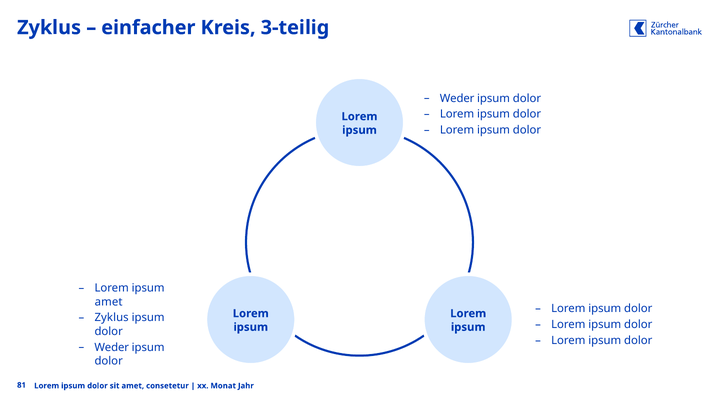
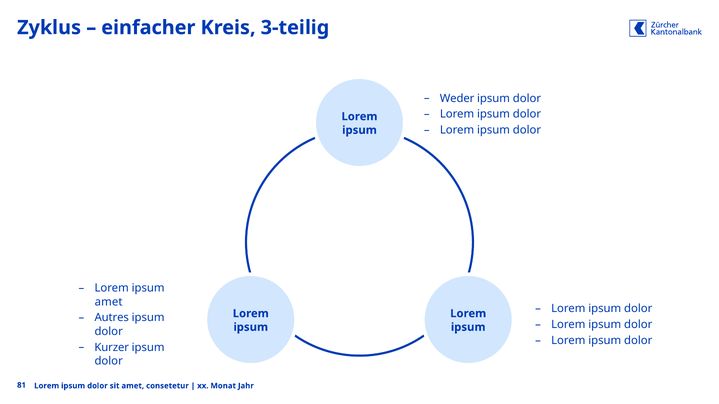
Zyklus at (112, 318): Zyklus -> Autres
Weder at (112, 348): Weder -> Kurzer
